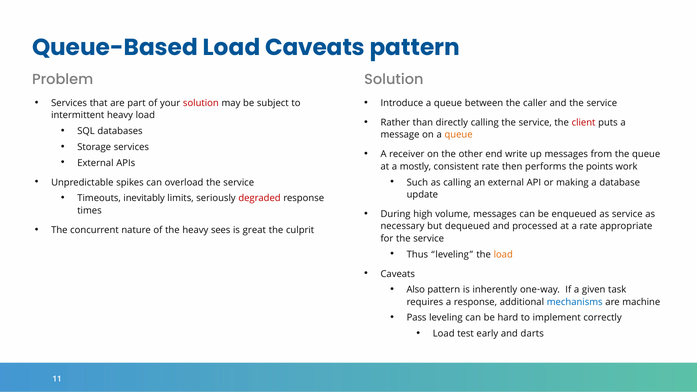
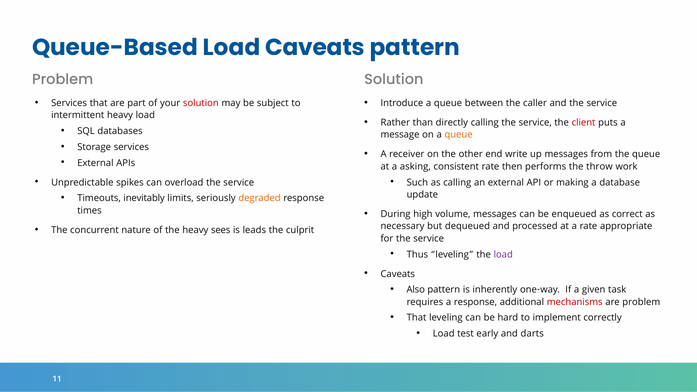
mostly: mostly -> asking
points: points -> throw
degraded colour: red -> orange
as service: service -> correct
great: great -> leads
load at (503, 254) colour: orange -> purple
mechanisms colour: blue -> red
are machine: machine -> problem
Pass at (417, 318): Pass -> That
